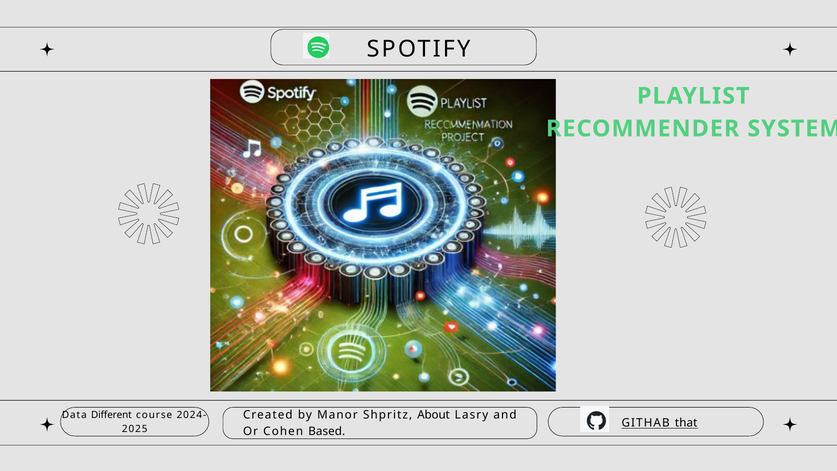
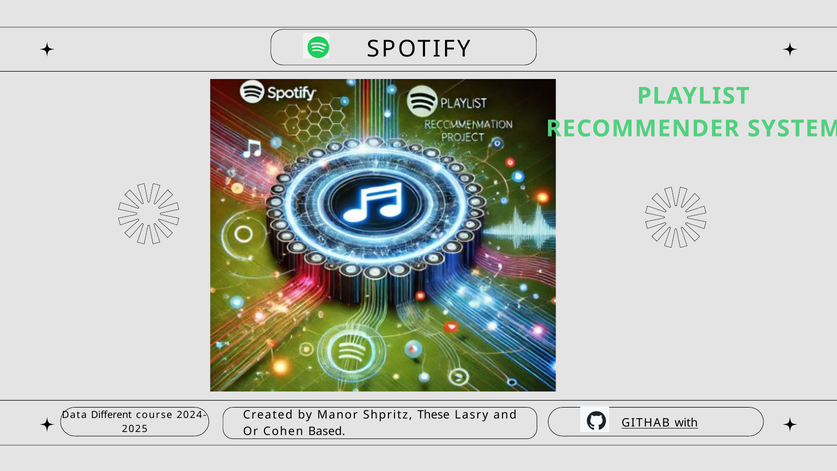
About: About -> These
that: that -> with
